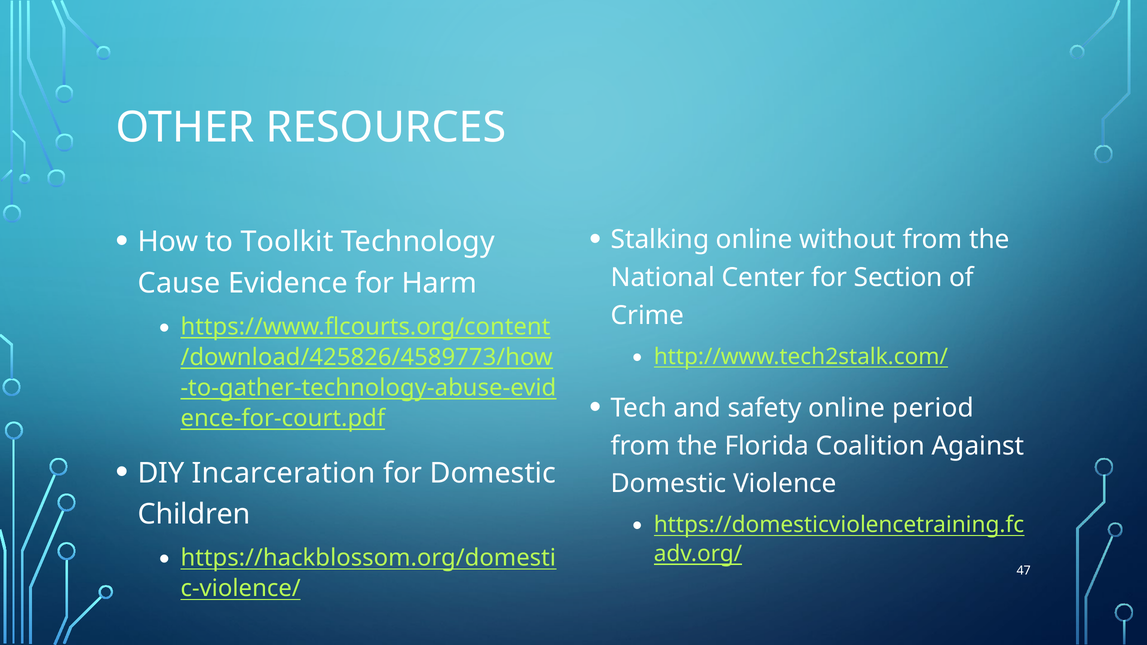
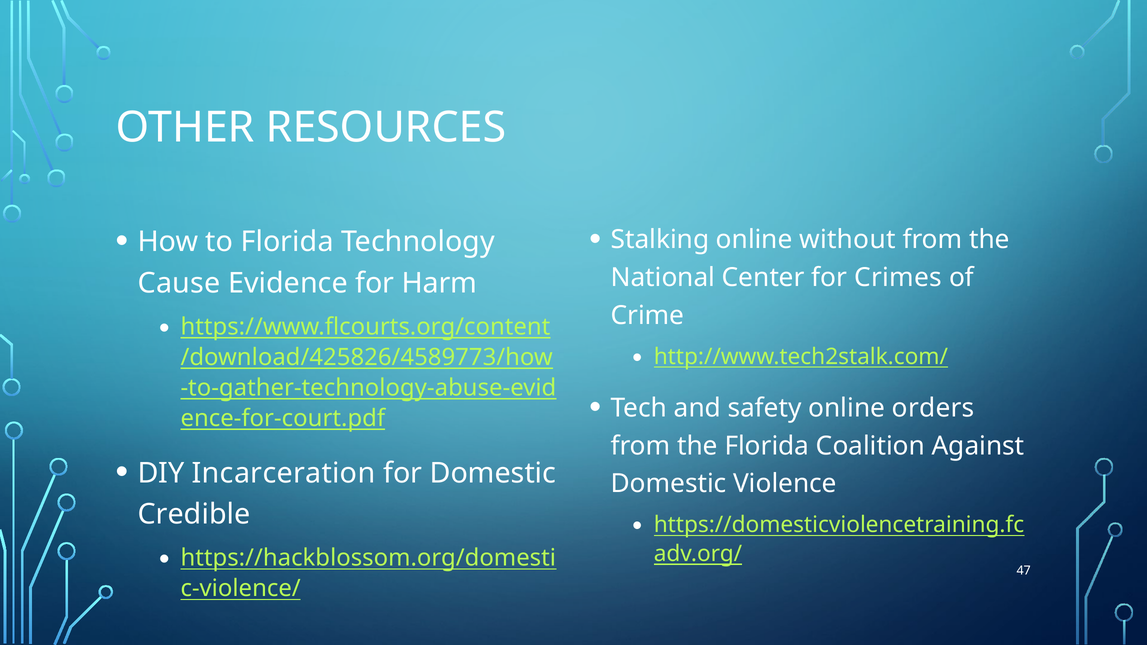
to Toolkit: Toolkit -> Florida
Section: Section -> Crimes
period: period -> orders
Children: Children -> Credible
